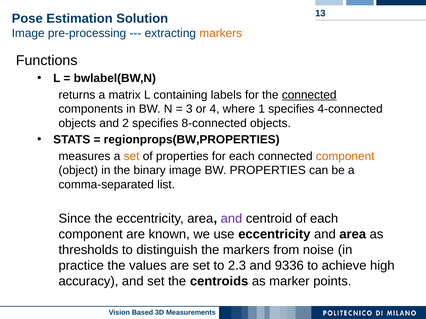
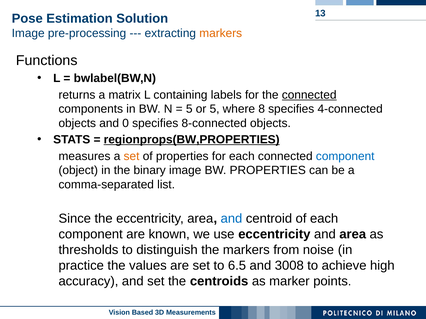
3 at (189, 109): 3 -> 5
or 4: 4 -> 5
1: 1 -> 8
2: 2 -> 0
regionprops(BW,PROPERTIES underline: none -> present
component at (345, 156) colour: orange -> blue
and at (231, 219) colour: purple -> blue
2.3: 2.3 -> 6.5
9336: 9336 -> 3008
